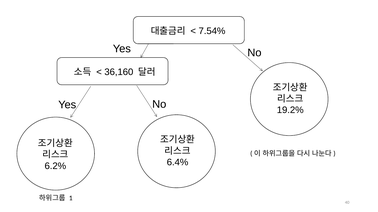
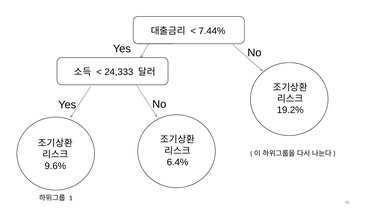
7.54%: 7.54% -> 7.44%
36,160: 36,160 -> 24,333
6.2%: 6.2% -> 9.6%
